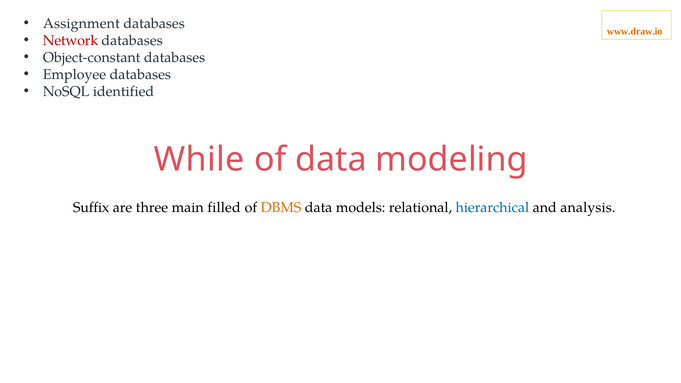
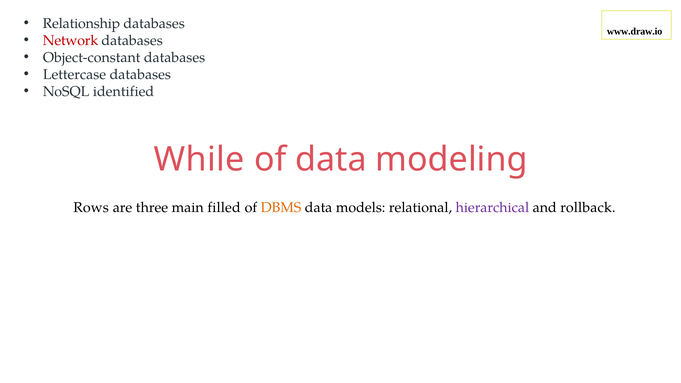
Assignment: Assignment -> Relationship
www.draw.io colour: orange -> black
Employee: Employee -> Lettercase
Suffix: Suffix -> Rows
hierarchical colour: blue -> purple
analysis: analysis -> rollback
